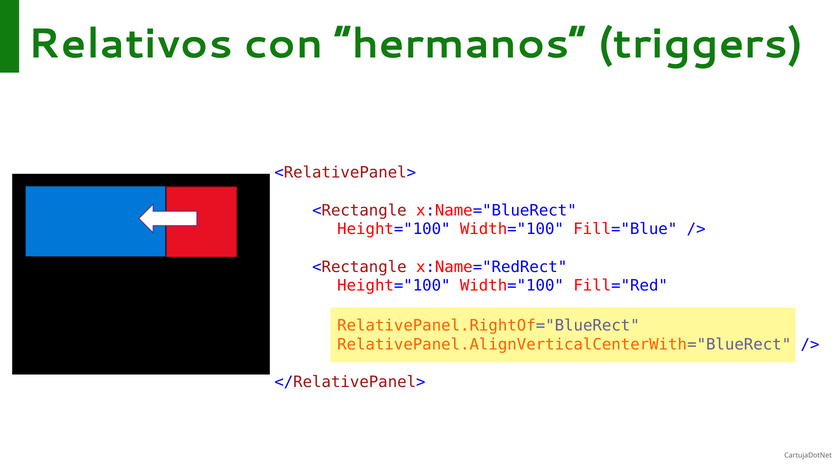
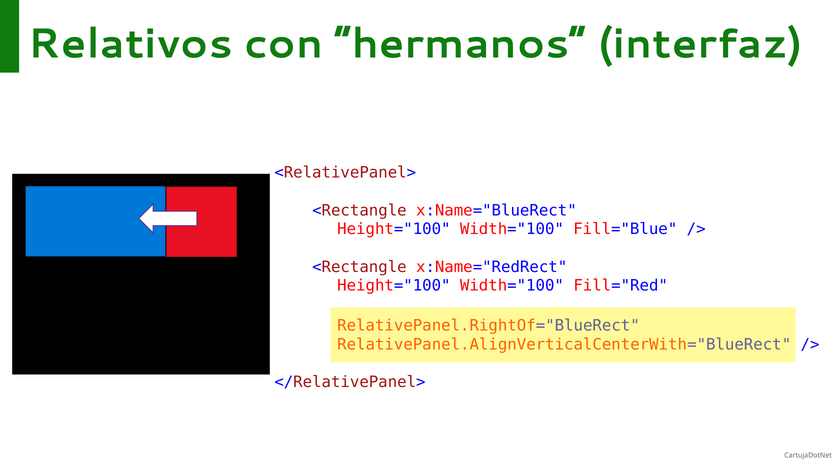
triggers: triggers -> interfaz
